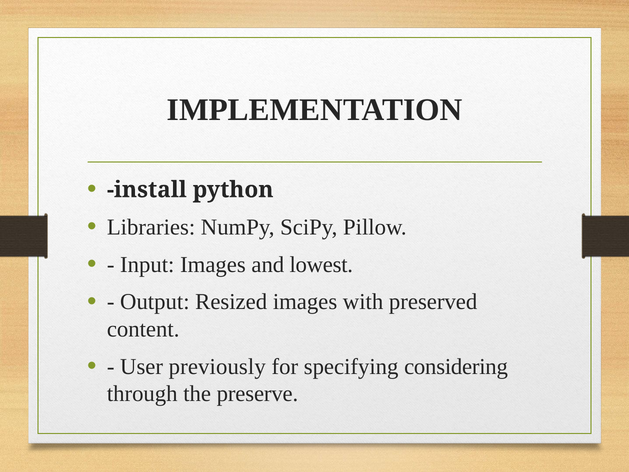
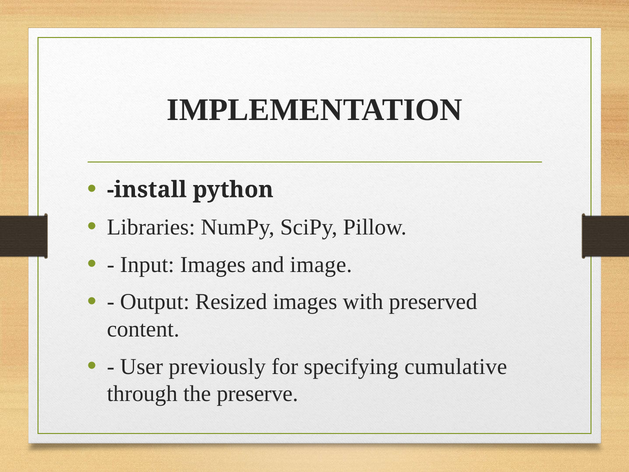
lowest: lowest -> image
considering: considering -> cumulative
